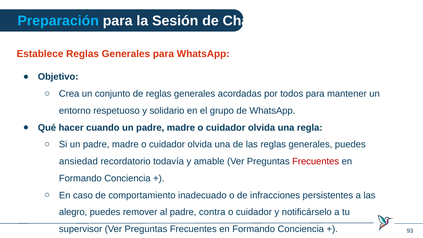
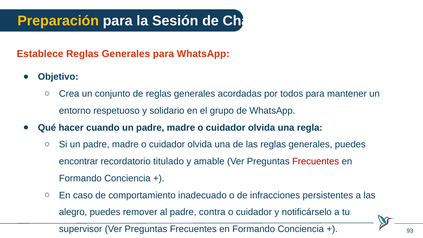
Preparación colour: light blue -> yellow
ansiedad: ansiedad -> encontrar
todavía: todavía -> titulado
